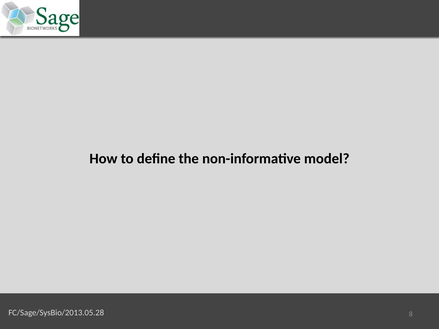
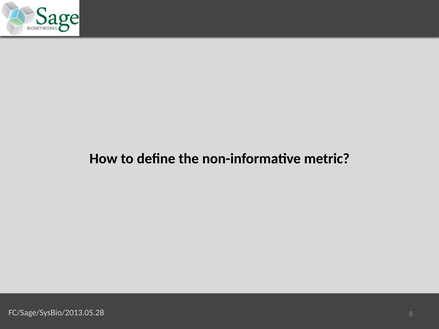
model: model -> metric
